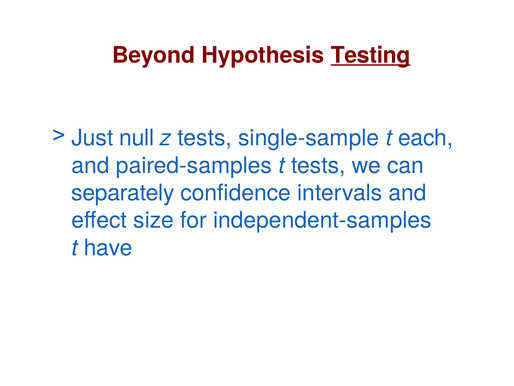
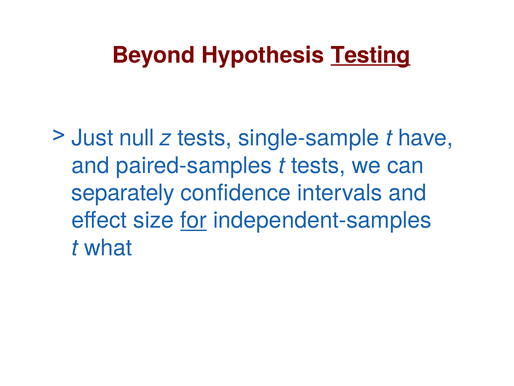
each: each -> have
for underline: none -> present
have: have -> what
